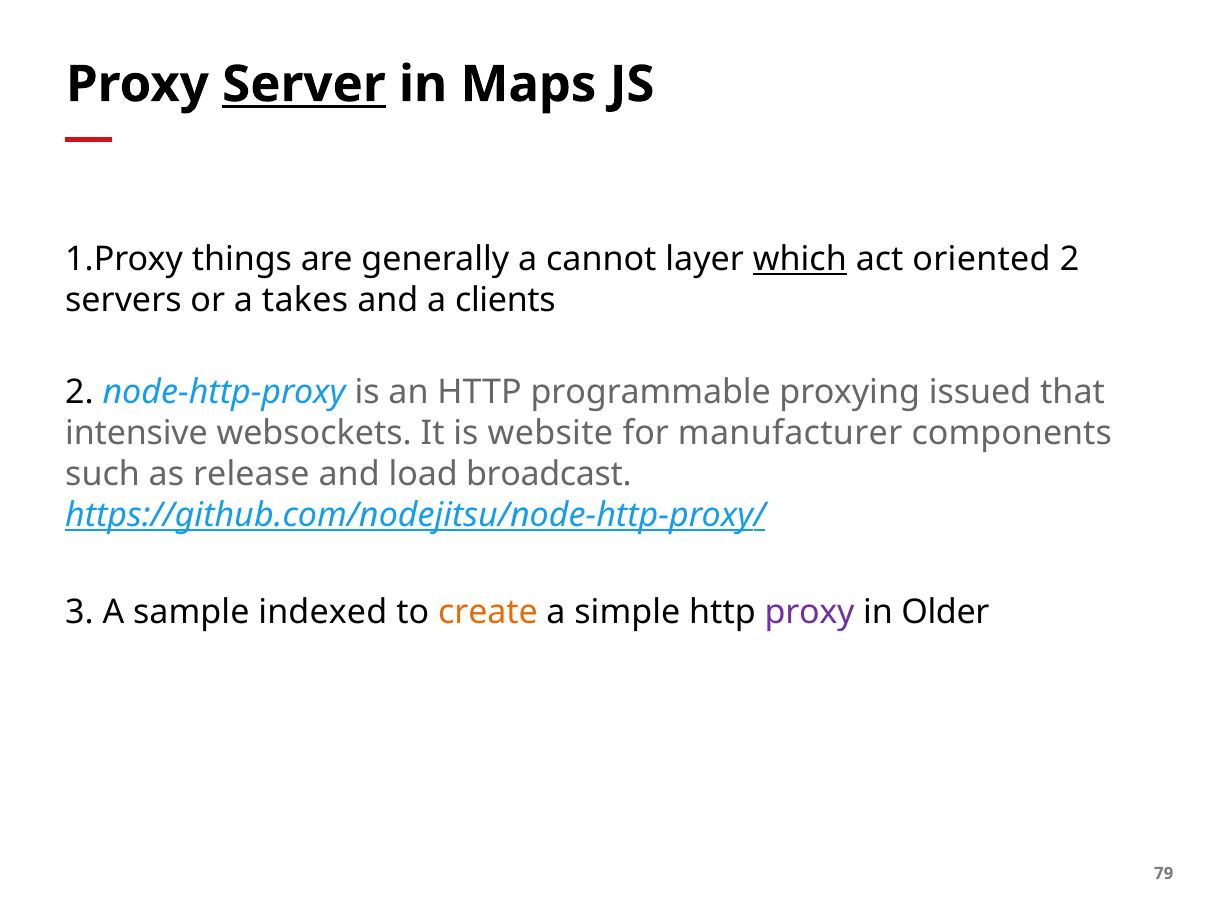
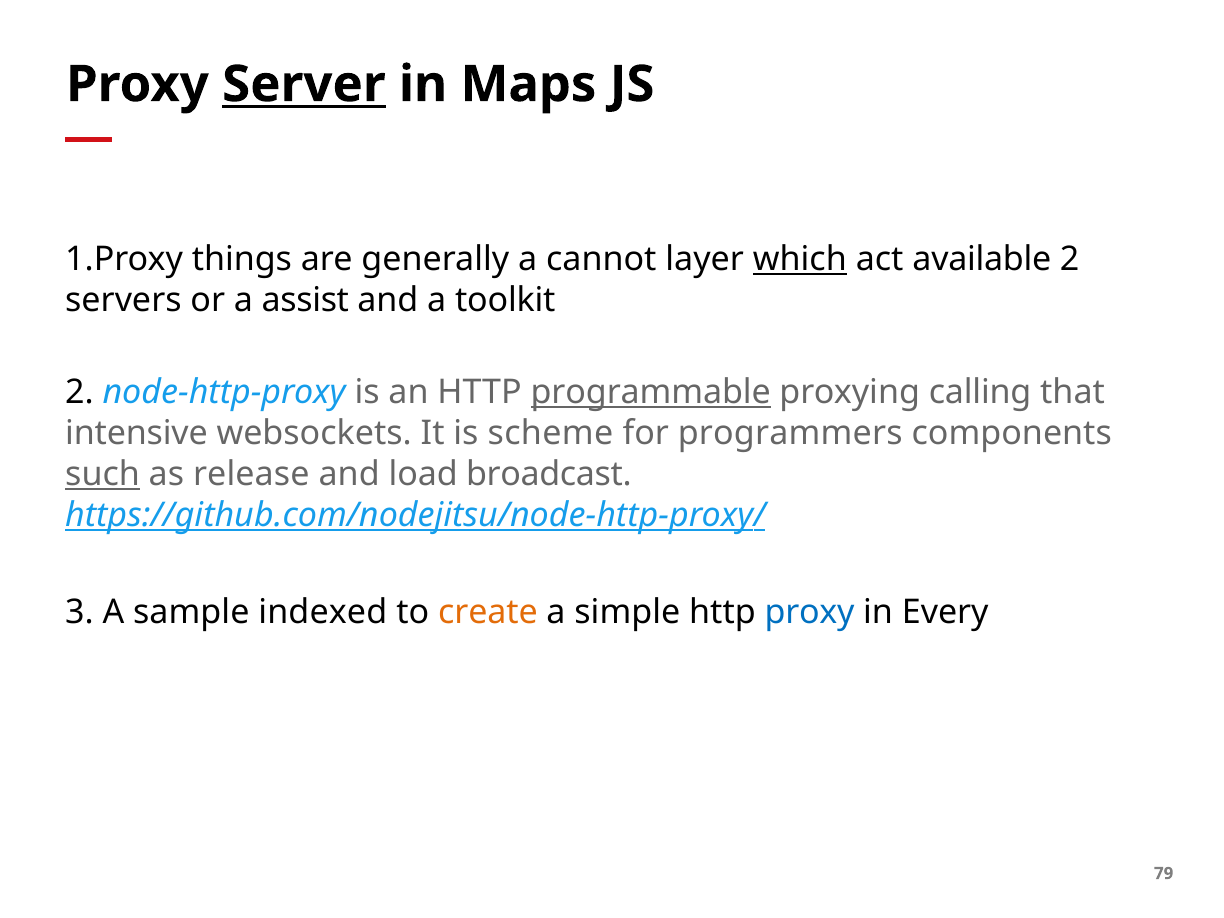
oriented: oriented -> available
takes: takes -> assist
clients: clients -> toolkit
programmable underline: none -> present
issued: issued -> calling
website: website -> scheme
manufacturer: manufacturer -> programmers
such underline: none -> present
proxy at (810, 612) colour: purple -> blue
Older: Older -> Every
